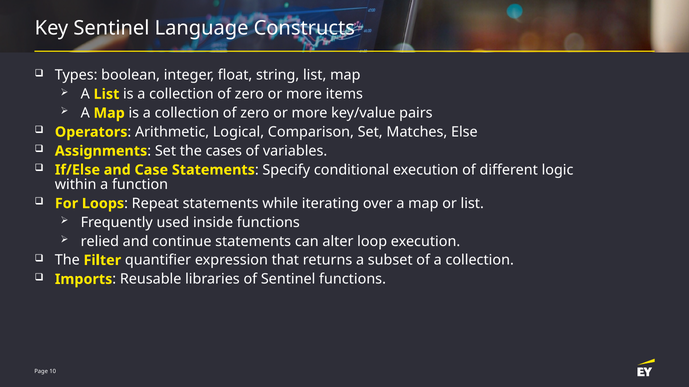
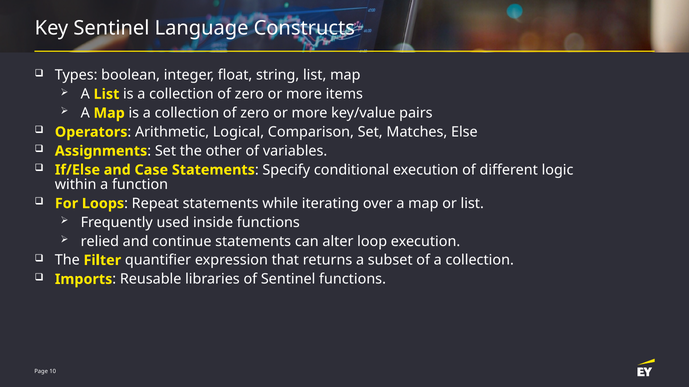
cases: cases -> other
